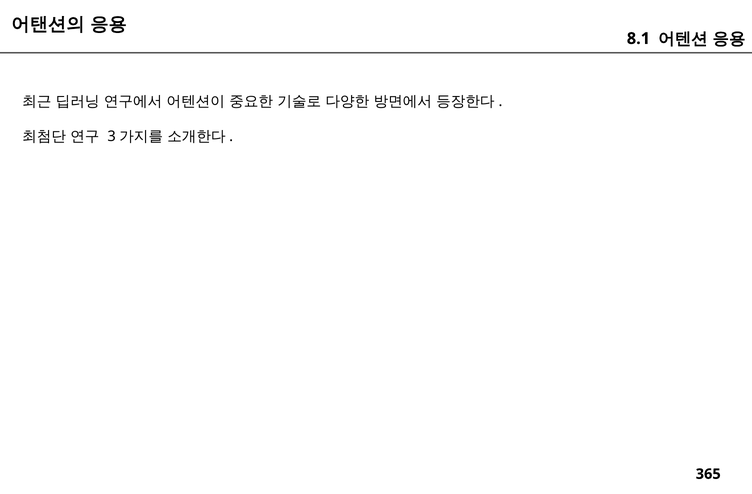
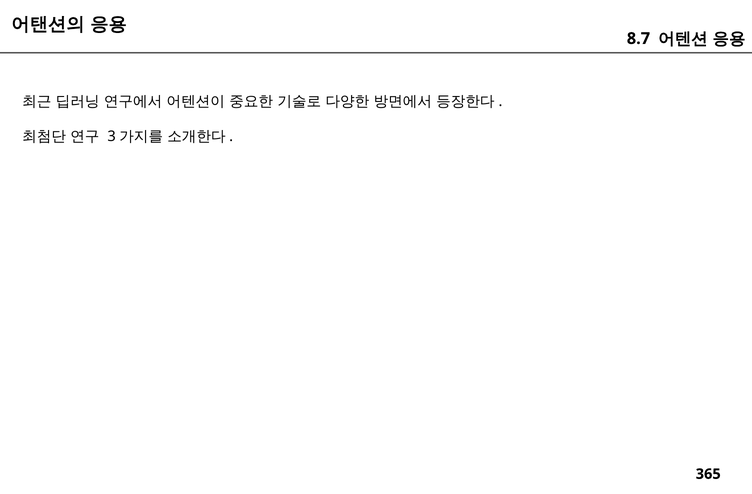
8.1: 8.1 -> 8.7
